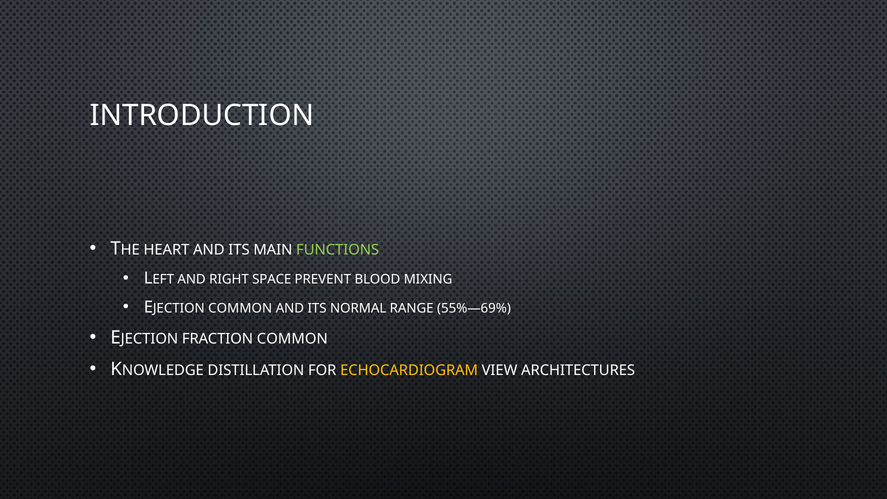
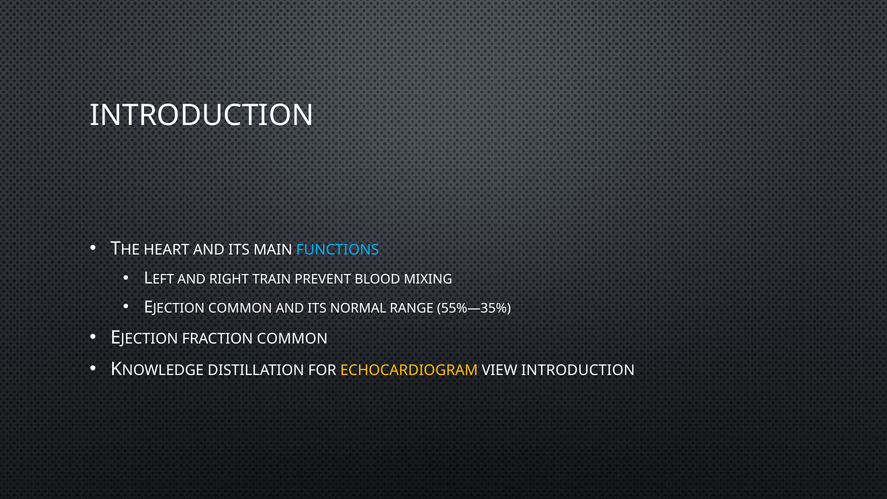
FUNCTIONS colour: light green -> light blue
SPACE: SPACE -> TRAIN
55%—69%: 55%—69% -> 55%—35%
VIEW ARCHITECTURES: ARCHITECTURES -> INTRODUCTION
